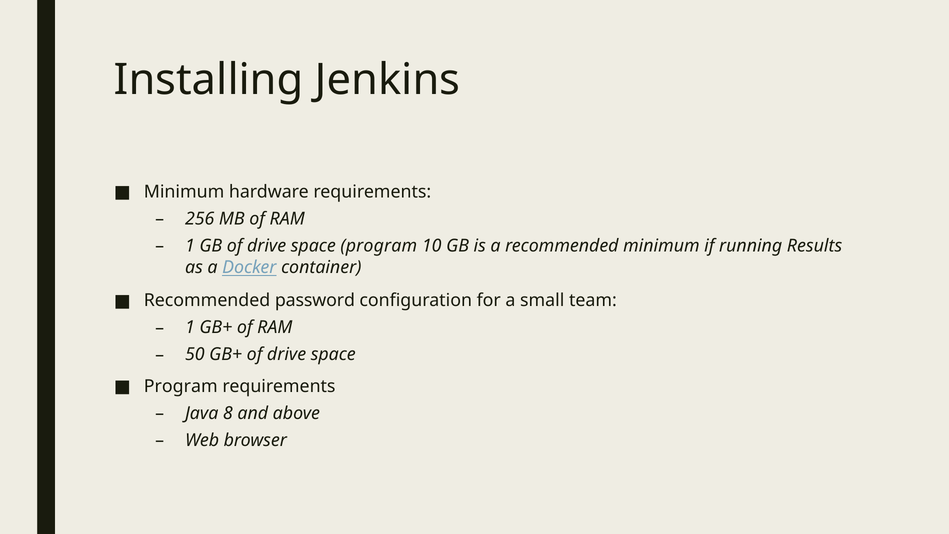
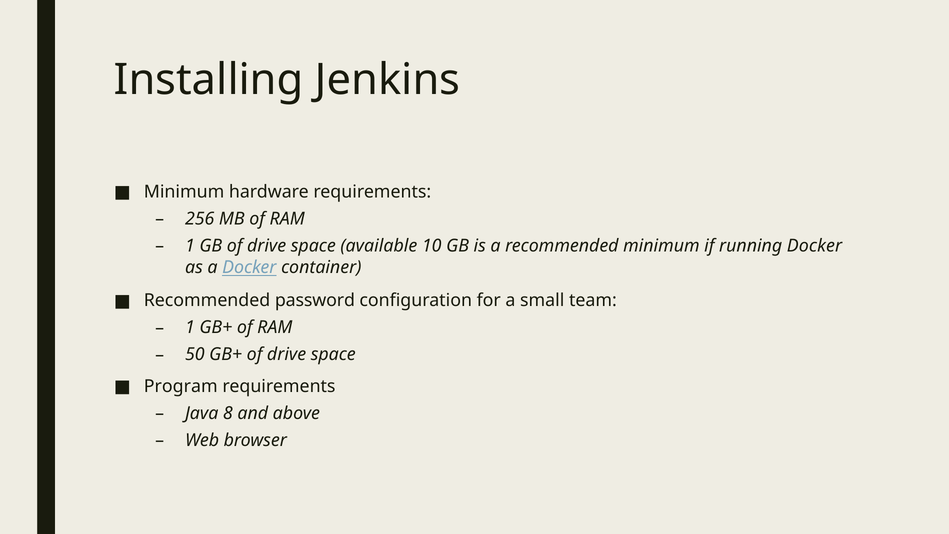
space program: program -> available
running Results: Results -> Docker
